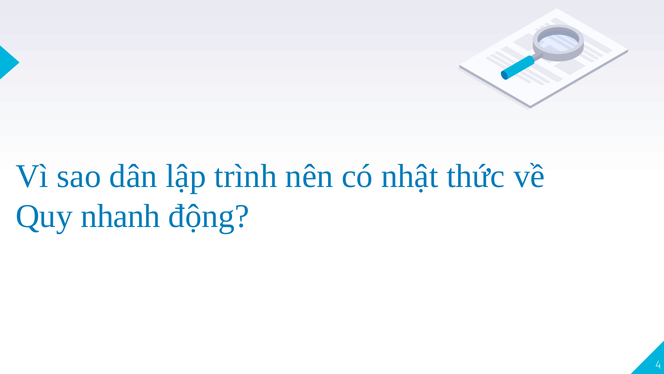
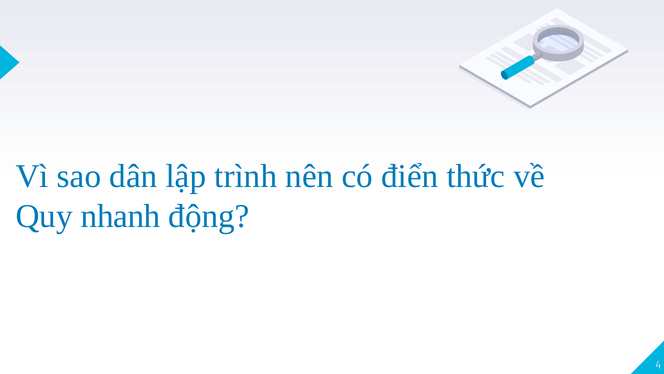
nhật: nhật -> điển
